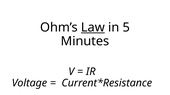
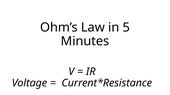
Law underline: present -> none
